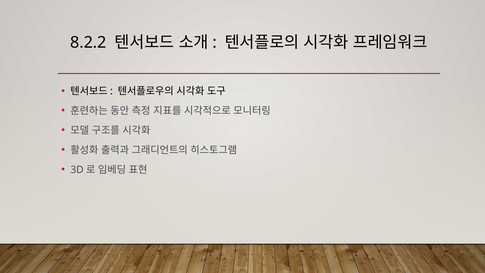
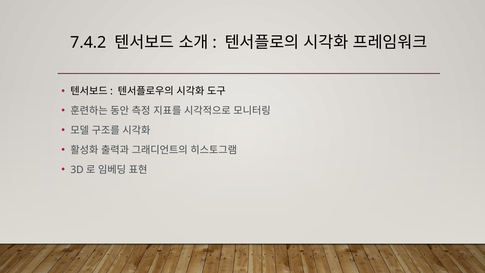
8.2.2: 8.2.2 -> 7.4.2
